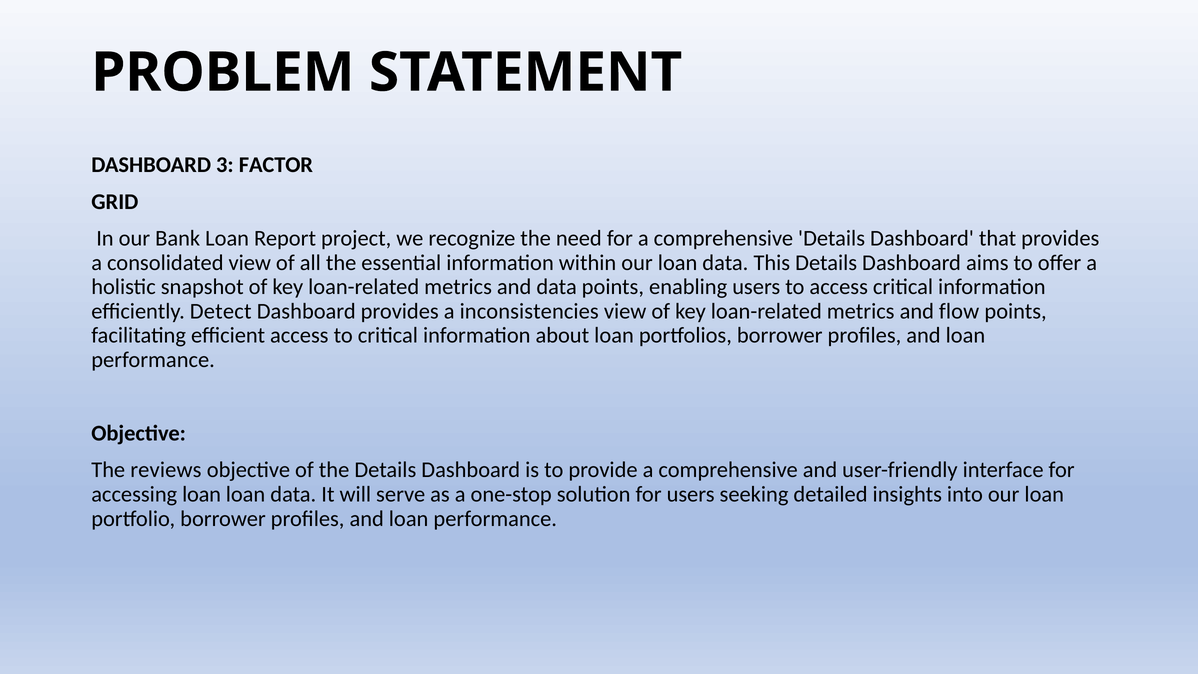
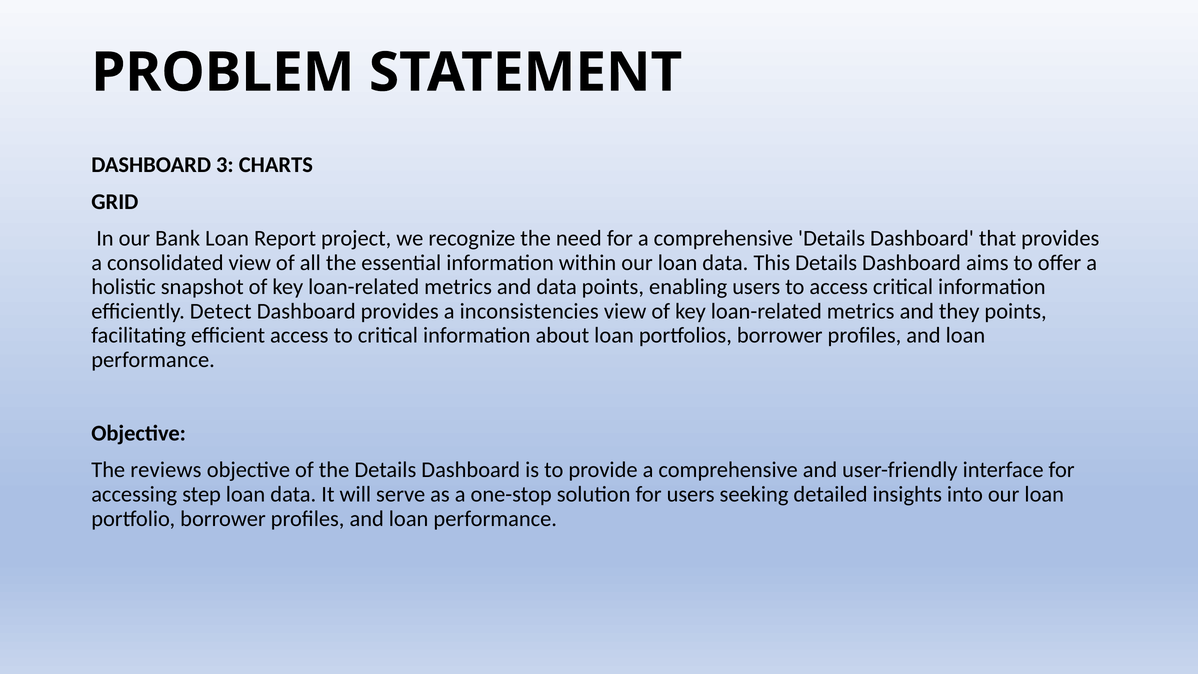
FACTOR: FACTOR -> CHARTS
flow: flow -> they
accessing loan: loan -> step
